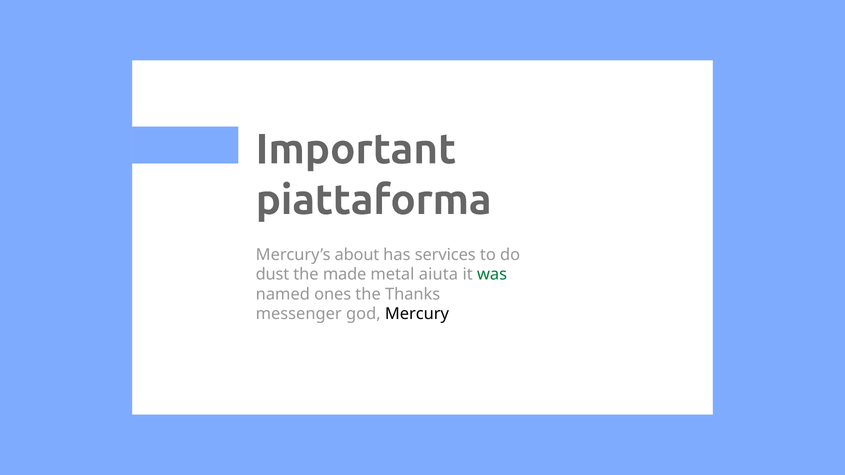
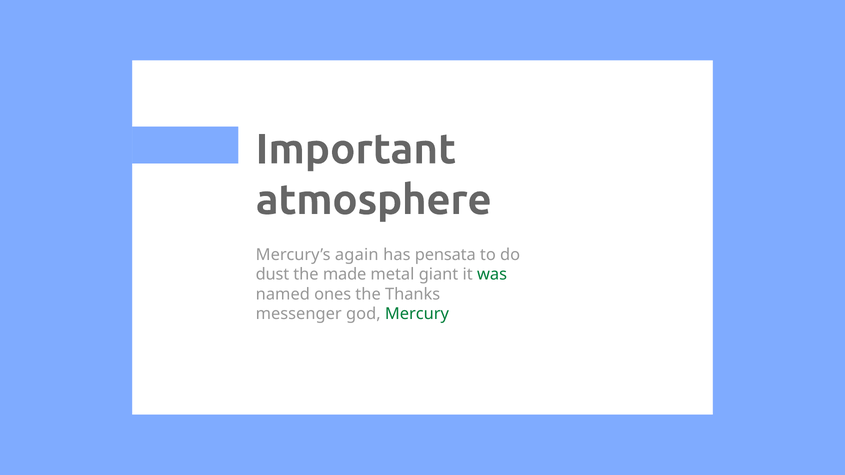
piattaforma: piattaforma -> atmosphere
about: about -> again
services: services -> pensata
aiuta: aiuta -> giant
Mercury colour: black -> green
